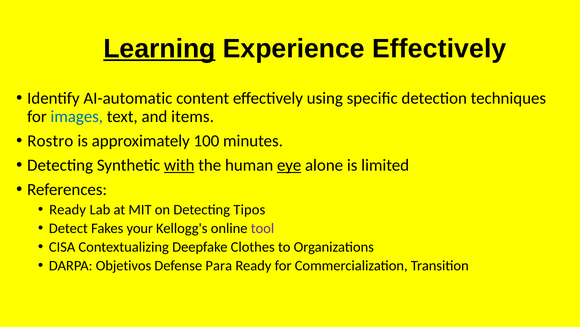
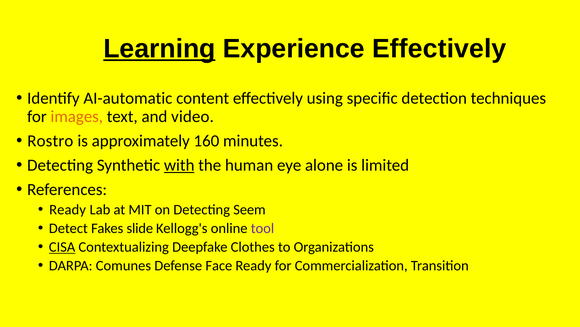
images colour: blue -> orange
items: items -> video
100: 100 -> 160
eye underline: present -> none
Tipos: Tipos -> Seem
your: your -> slide
CISA underline: none -> present
Objetivos: Objetivos -> Comunes
Para: Para -> Face
